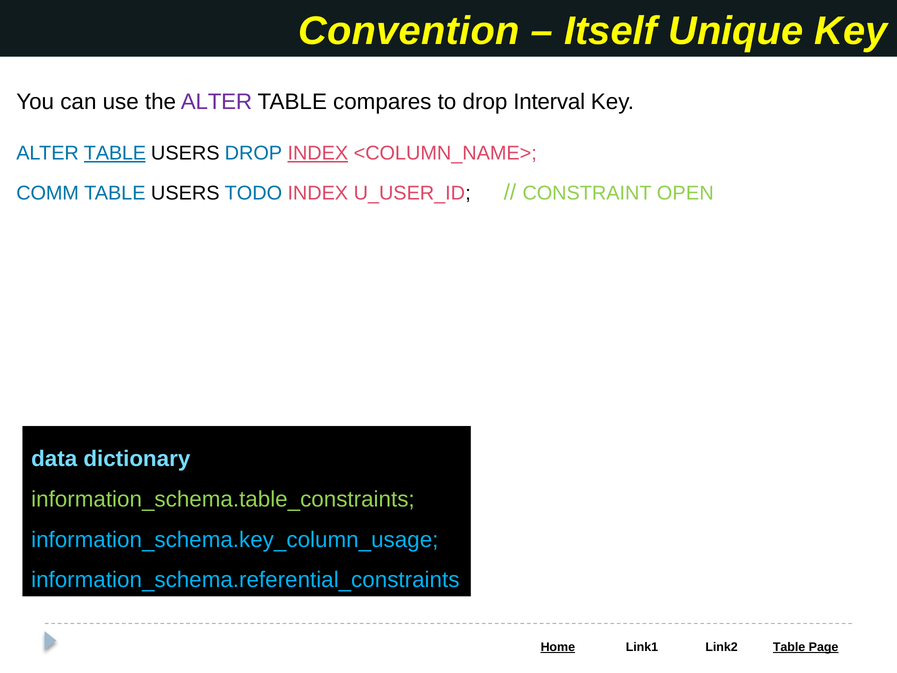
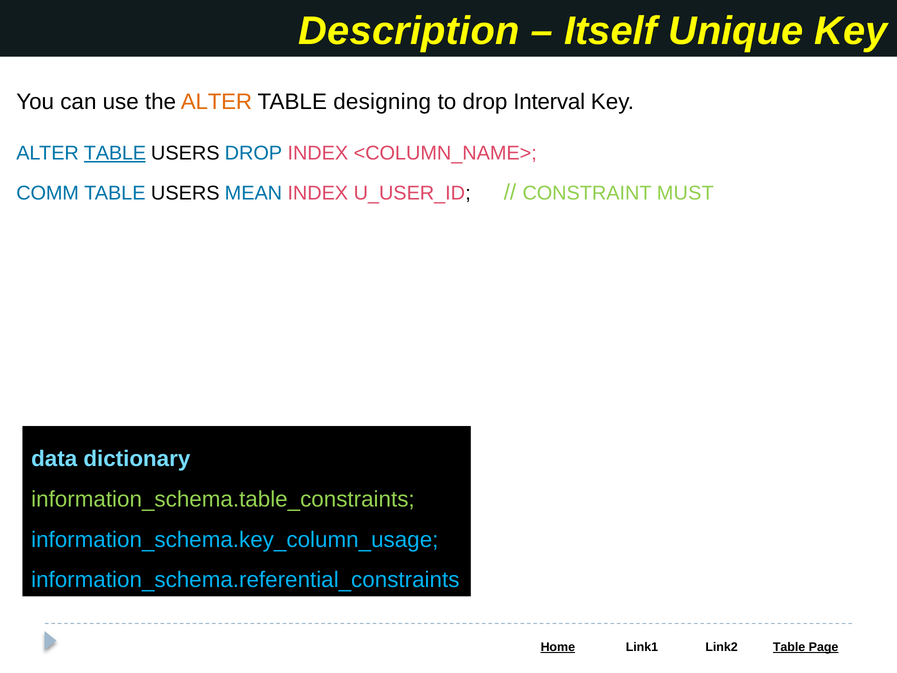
Convention: Convention -> Description
ALTER at (216, 102) colour: purple -> orange
compares: compares -> designing
INDEX at (318, 153) underline: present -> none
TODO: TODO -> MEAN
OPEN: OPEN -> MUST
